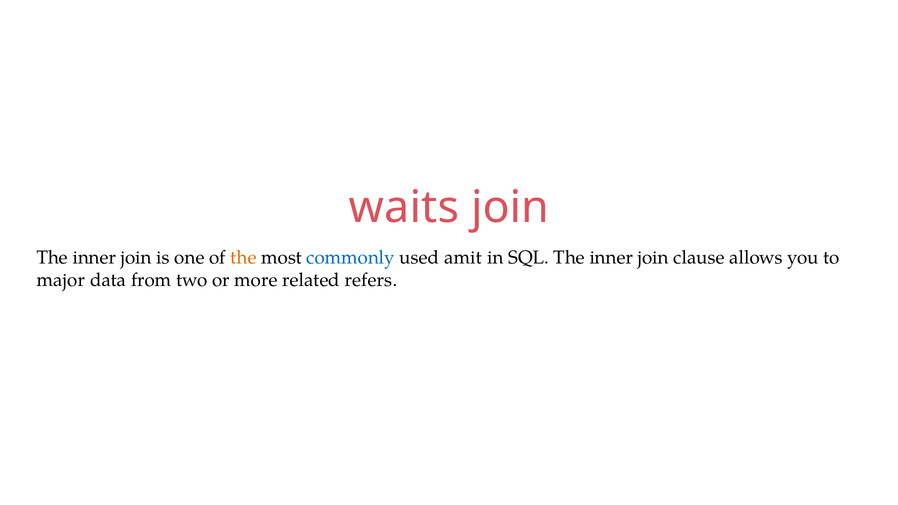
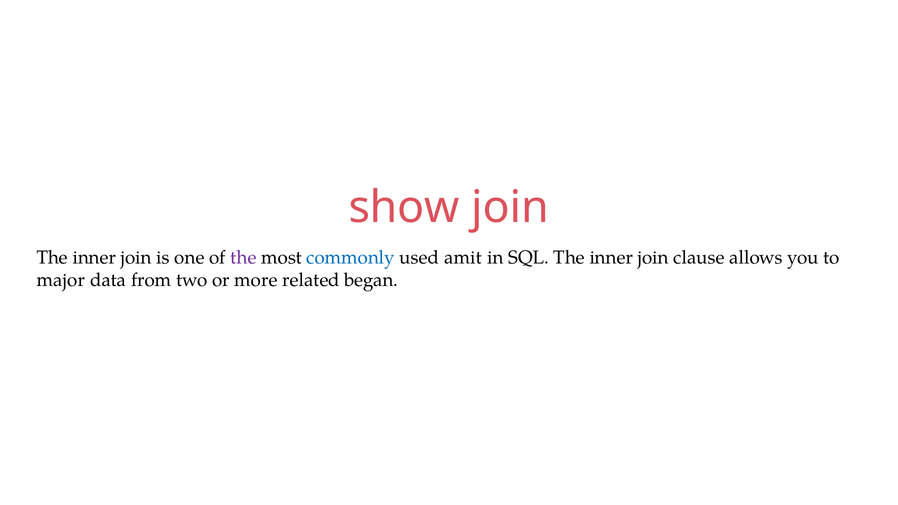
waits: waits -> show
the at (243, 258) colour: orange -> purple
refers: refers -> began
